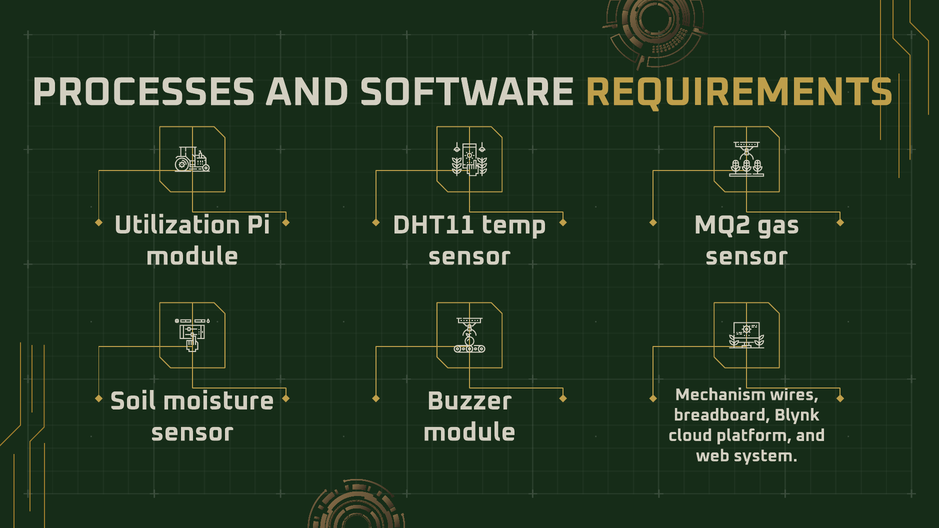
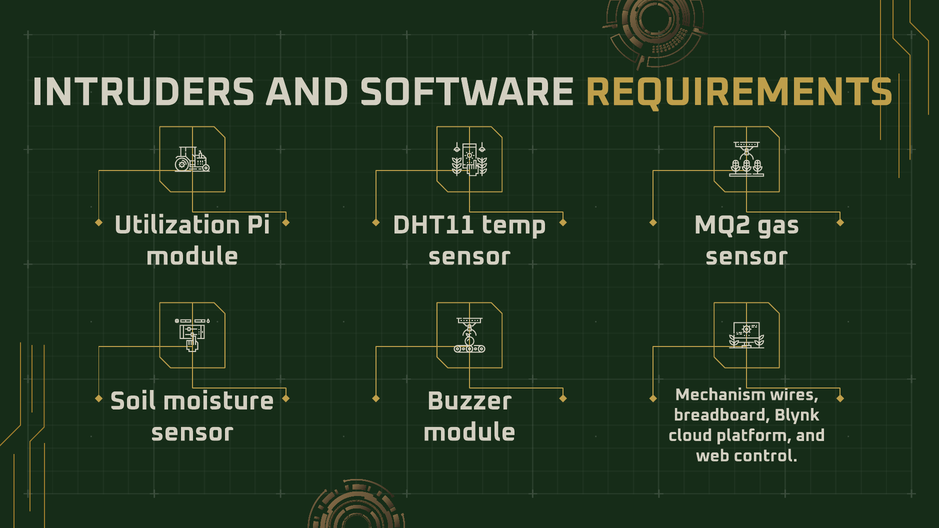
PROCESSES: PROCESSES -> INTRUDERS
system: system -> control
